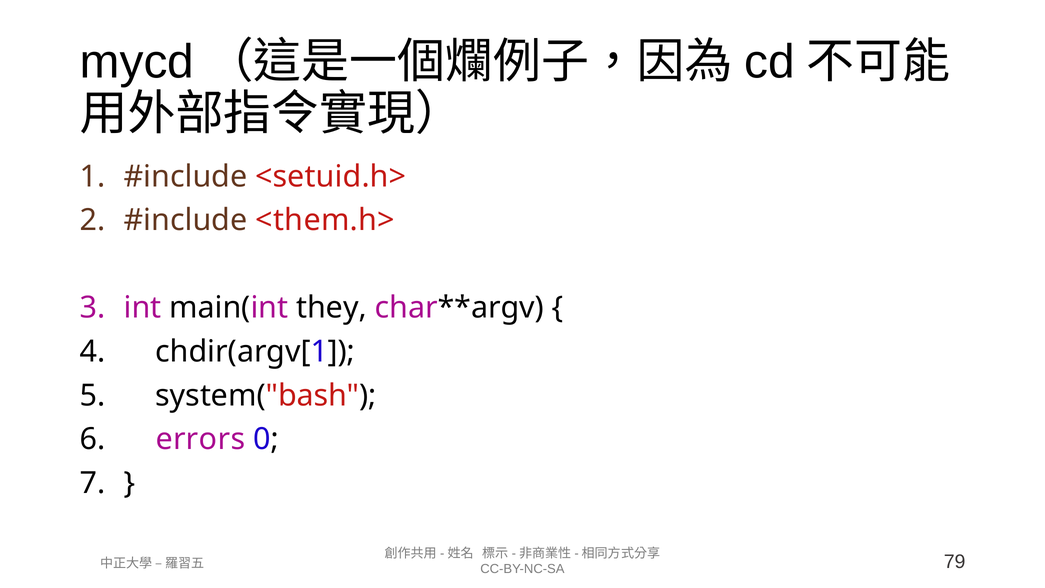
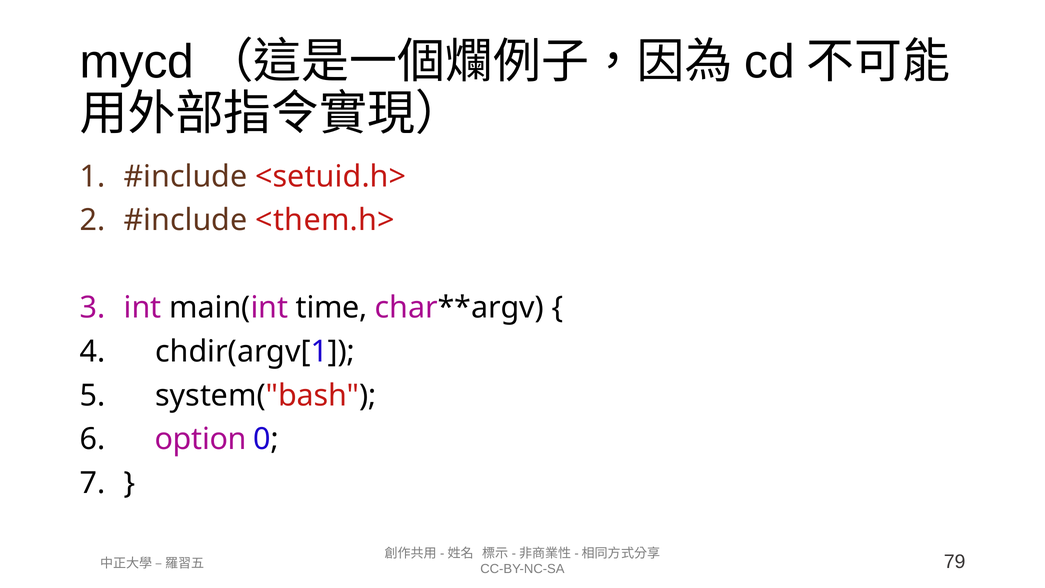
they: they -> time
errors: errors -> option
